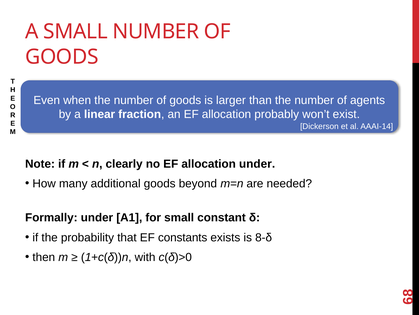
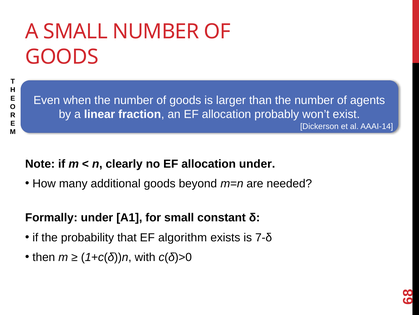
constants: constants -> algorithm
8-δ: 8-δ -> 7-δ
